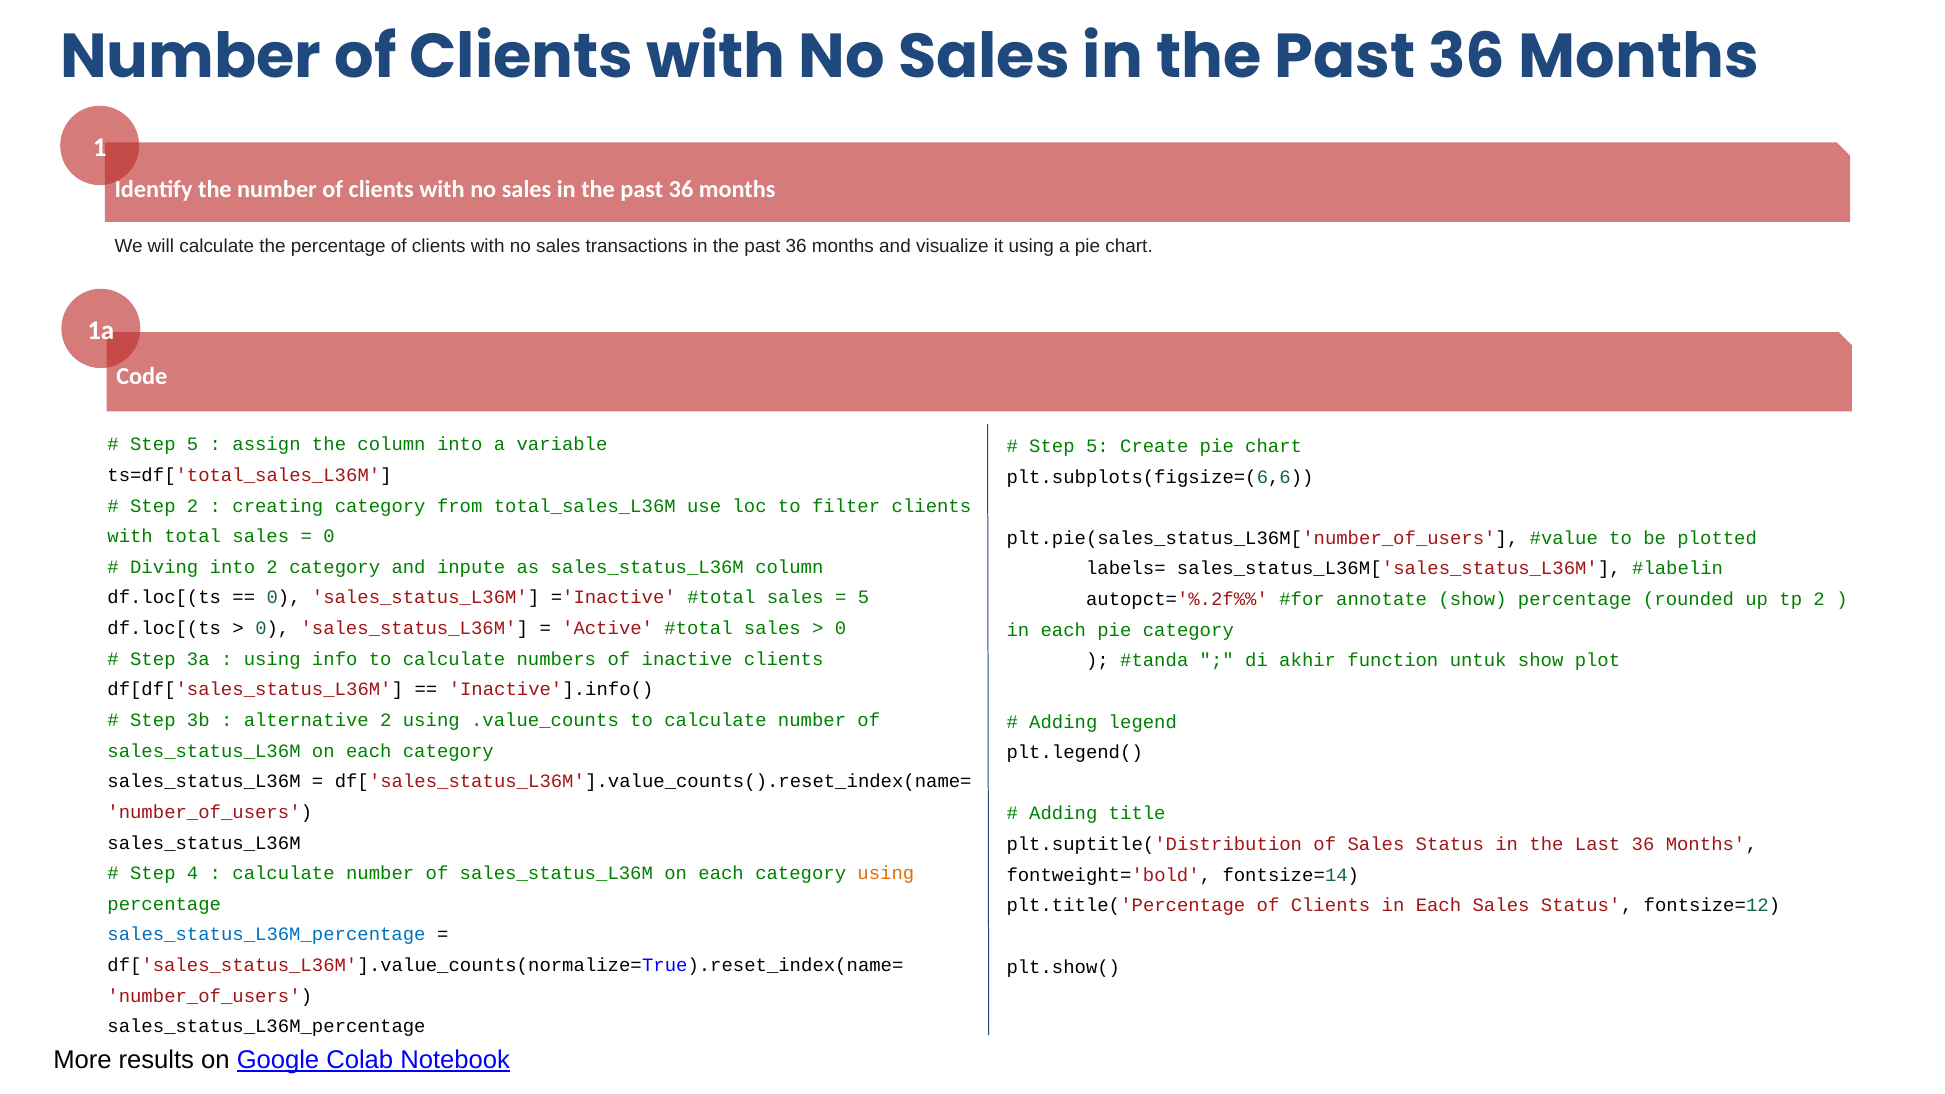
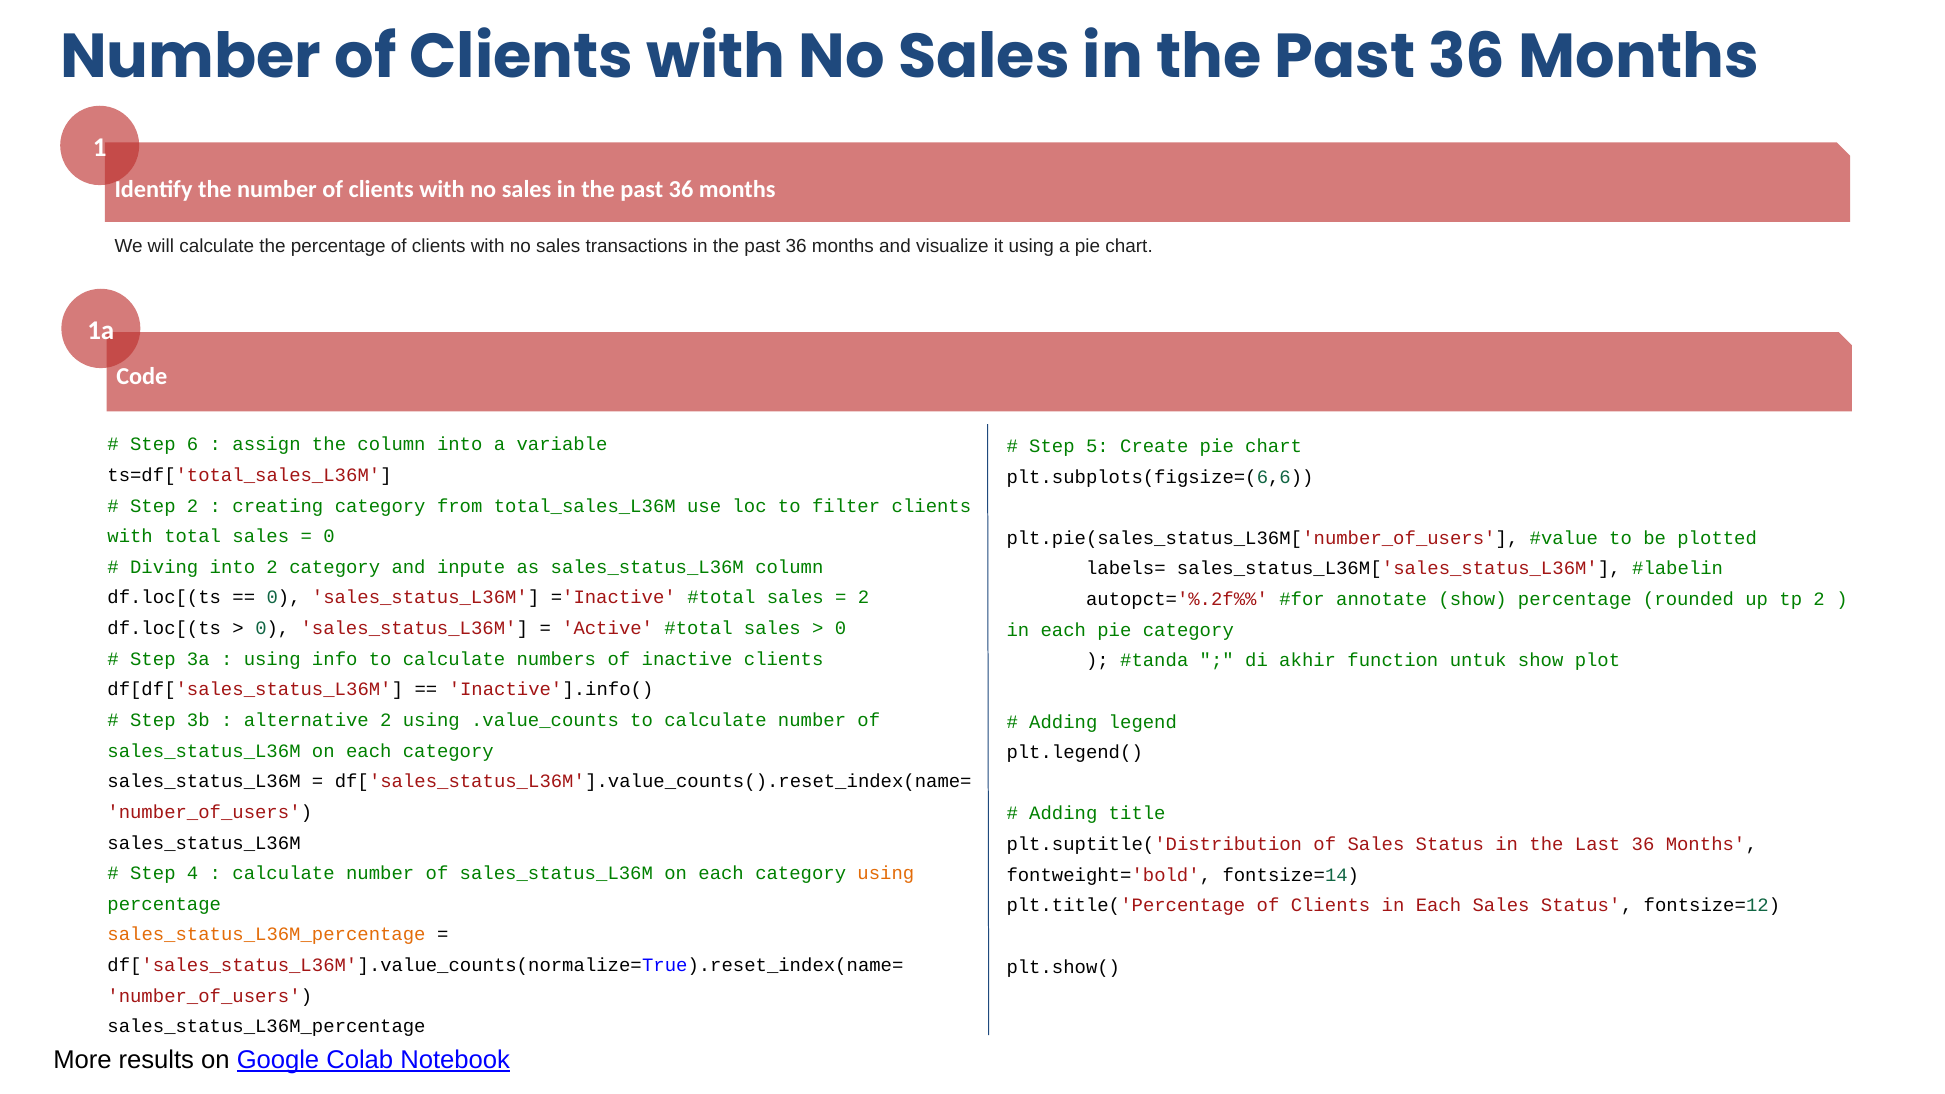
5 at (193, 445): 5 -> 6
5 at (864, 598): 5 -> 2
sales_status_L36M_percentage at (267, 935) colour: blue -> orange
